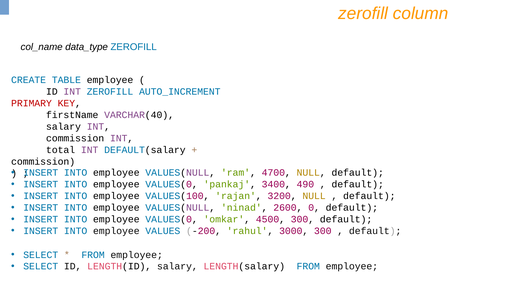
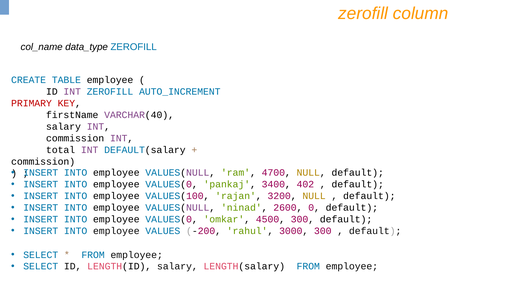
490: 490 -> 402
